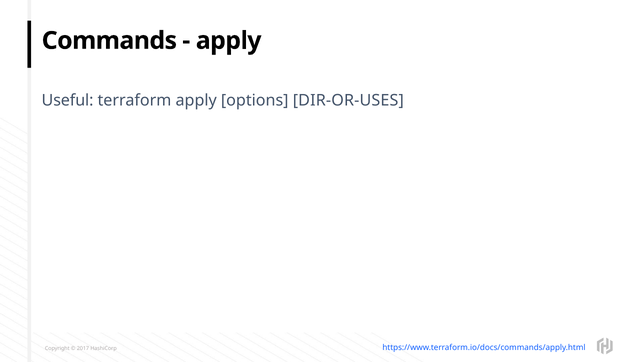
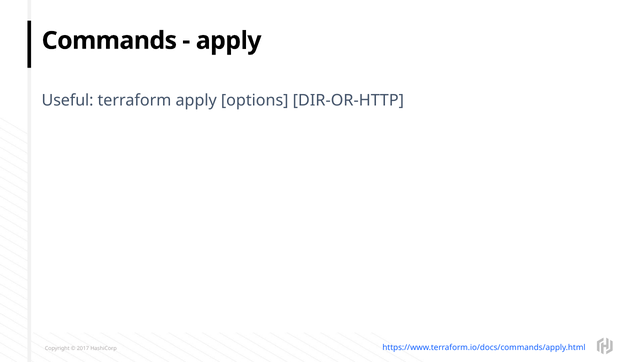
DIR-OR-USES: DIR-OR-USES -> DIR-OR-HTTP
